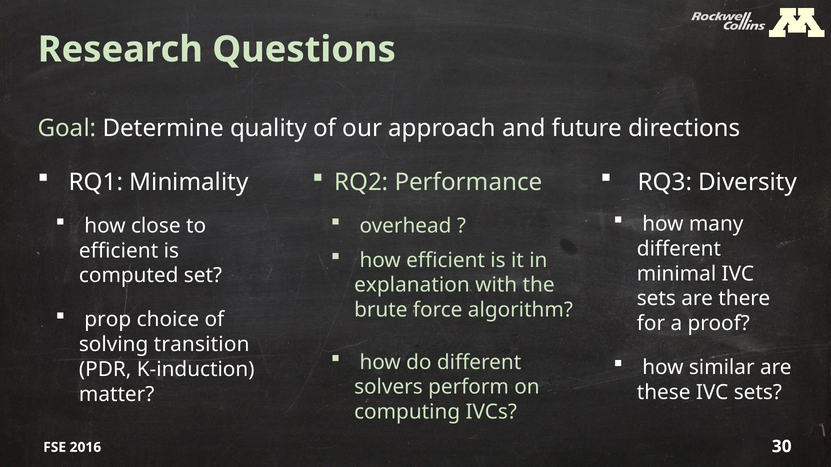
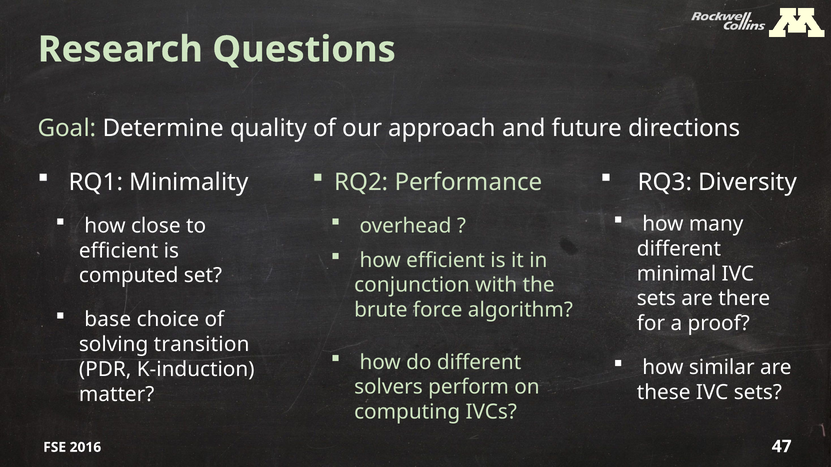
explanation: explanation -> conjunction
prop: prop -> base
30: 30 -> 47
